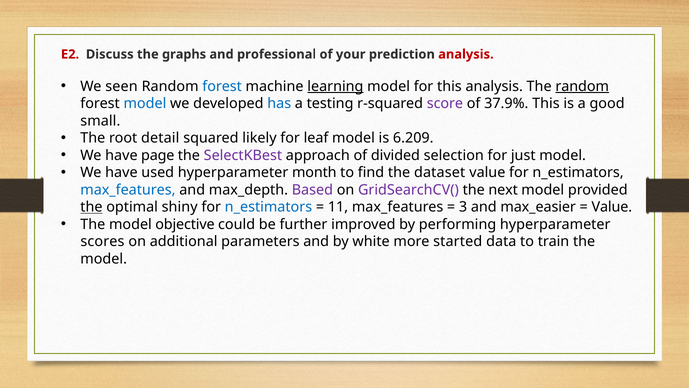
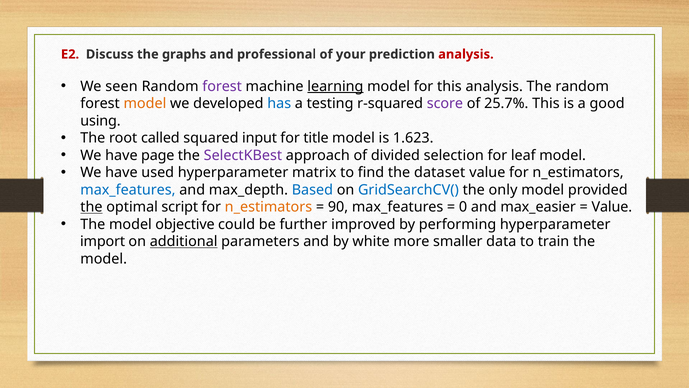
forest at (222, 86) colour: blue -> purple
random at (582, 86) underline: present -> none
model at (145, 103) colour: blue -> orange
37.9%: 37.9% -> 25.7%
small: small -> using
detail: detail -> called
likely: likely -> input
leaf: leaf -> title
6.209: 6.209 -> 1.623
just: just -> leaf
month: month -> matrix
Based colour: purple -> blue
GridSearchCV( colour: purple -> blue
next: next -> only
shiny: shiny -> script
n_estimators at (268, 207) colour: blue -> orange
11: 11 -> 90
3: 3 -> 0
scores: scores -> import
additional underline: none -> present
started: started -> smaller
